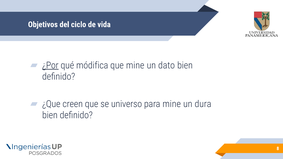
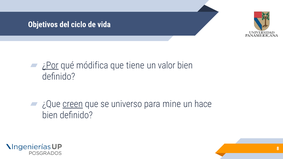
que mine: mine -> tiene
dato: dato -> valor
creen underline: none -> present
dura: dura -> hace
